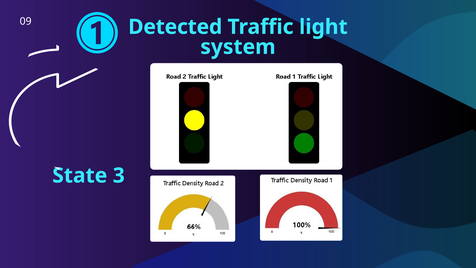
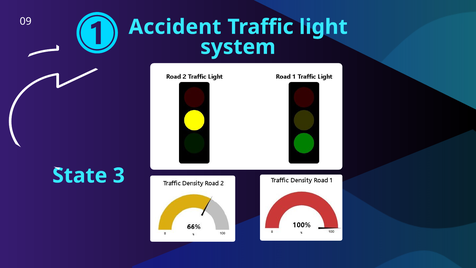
Detected: Detected -> Accident
